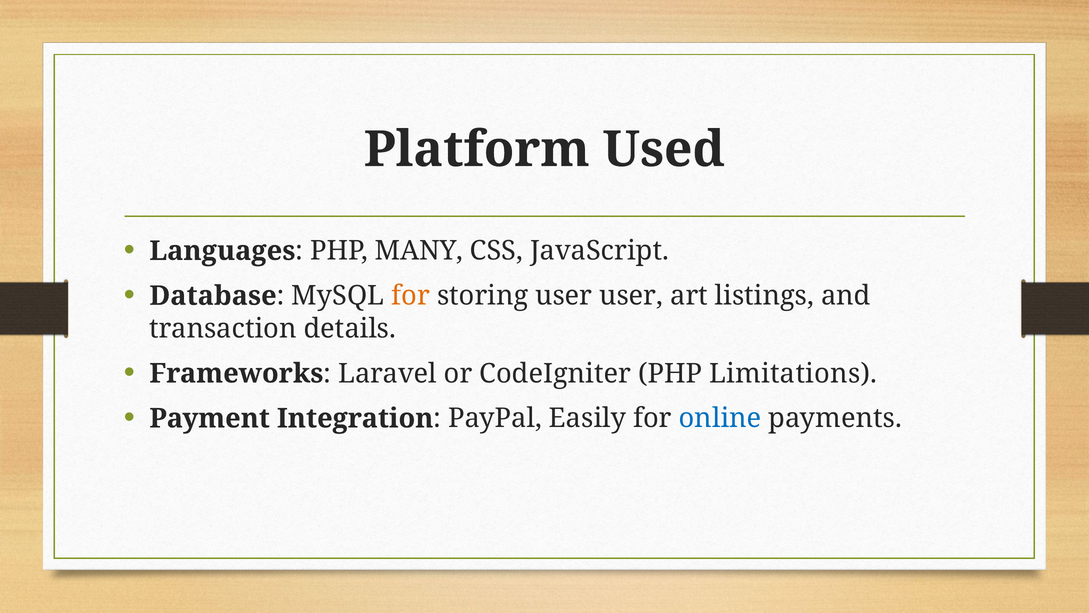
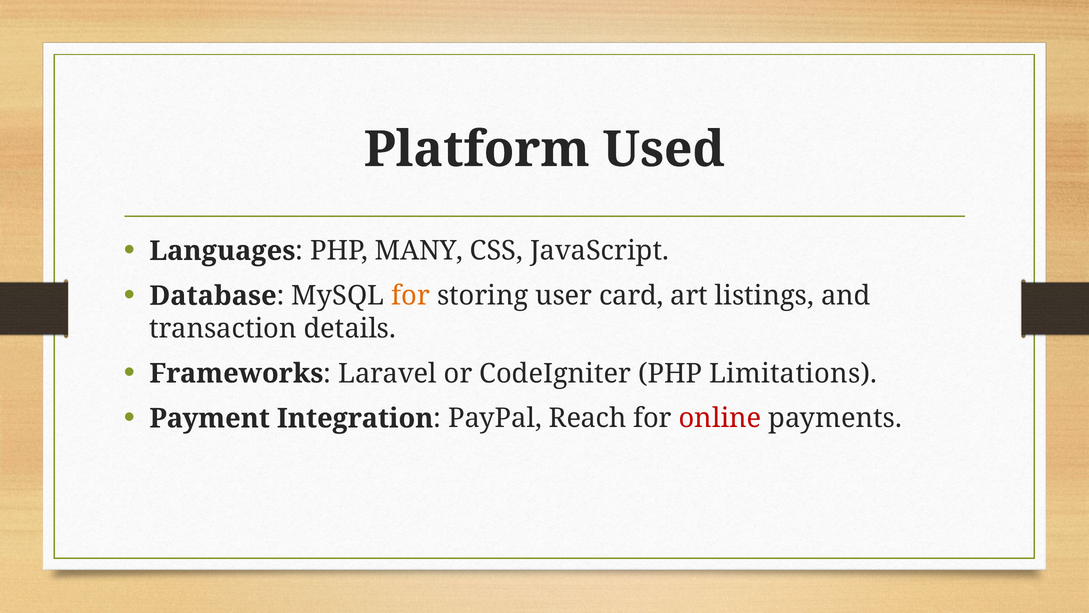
user user: user -> card
Easily: Easily -> Reach
online colour: blue -> red
